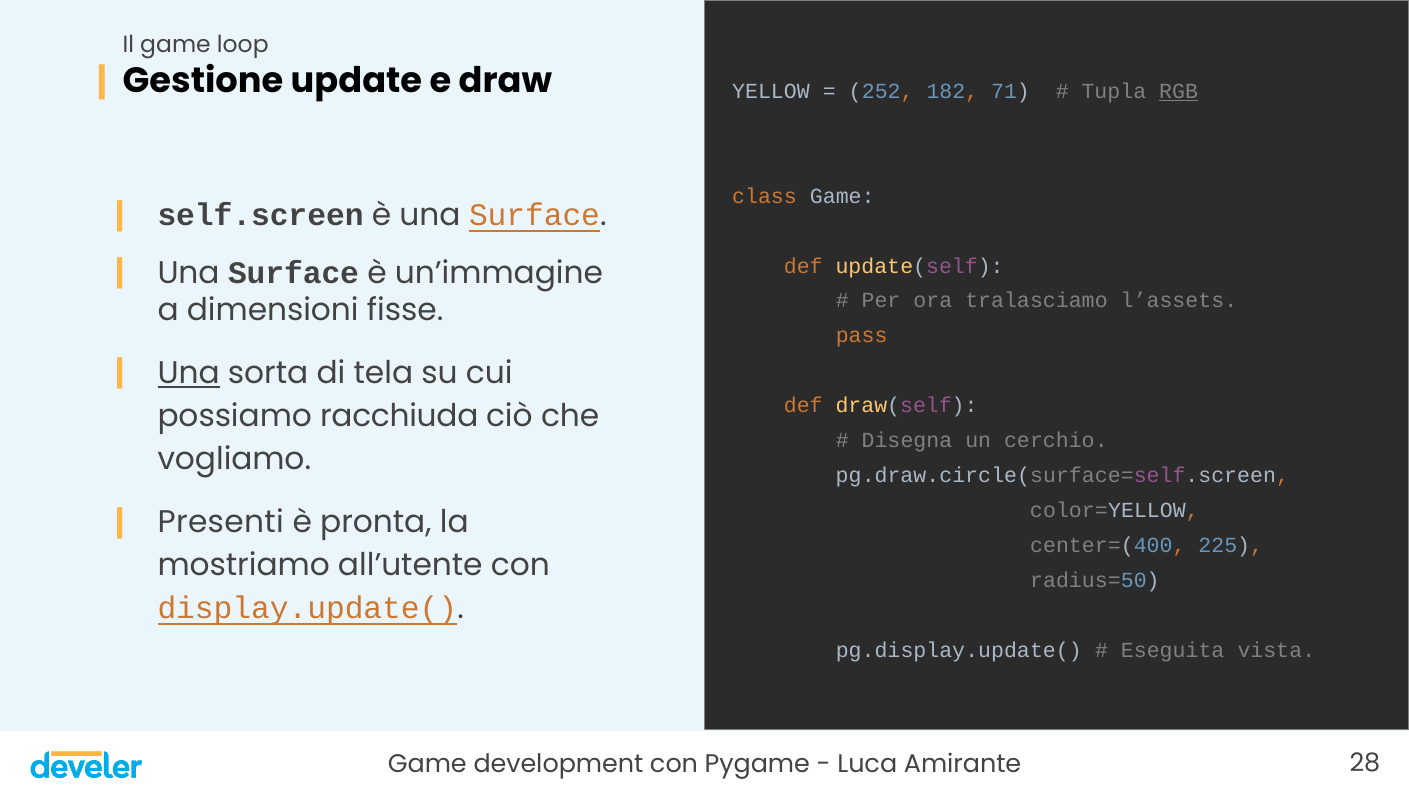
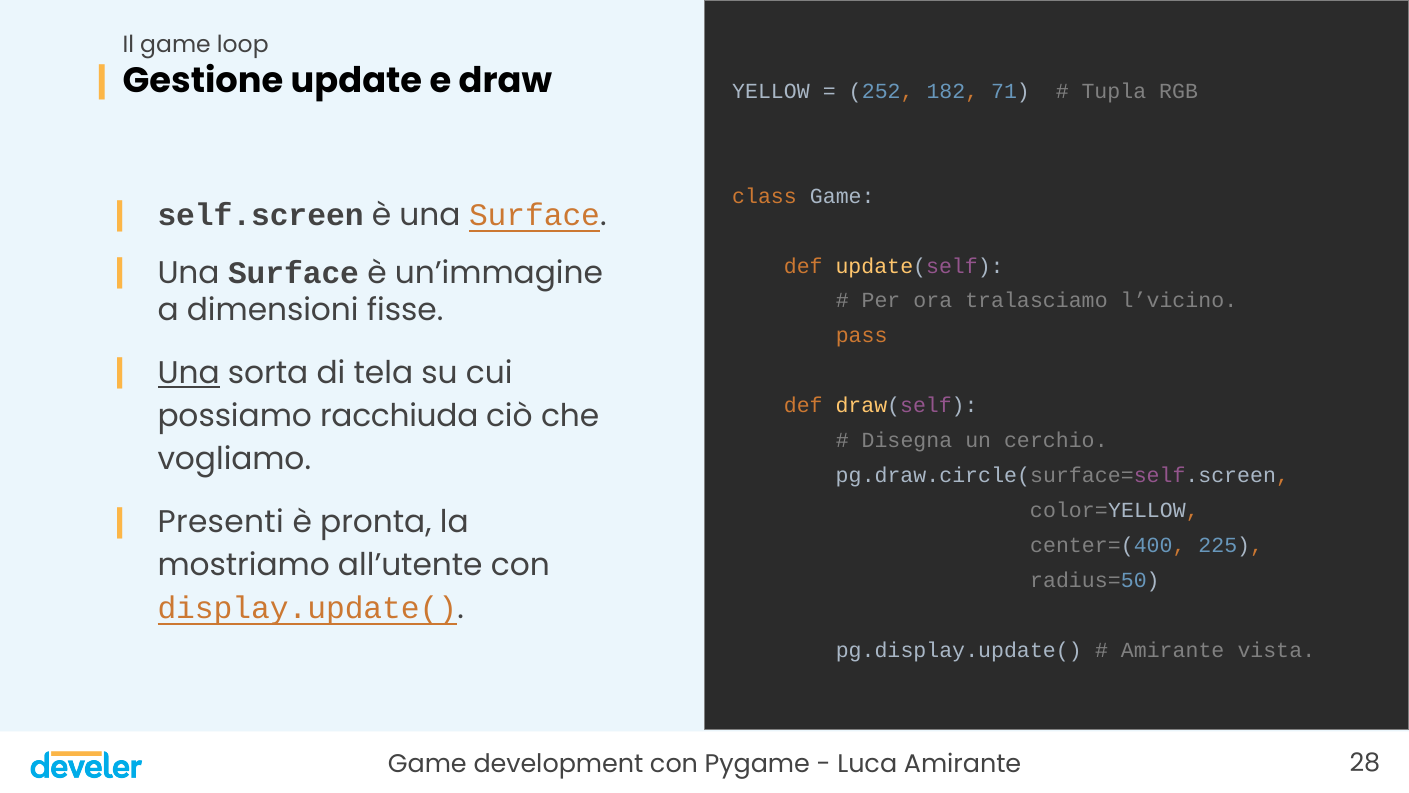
RGB underline: present -> none
l’assets: l’assets -> l’vicino
Eseguita at (1173, 650): Eseguita -> Amirante
